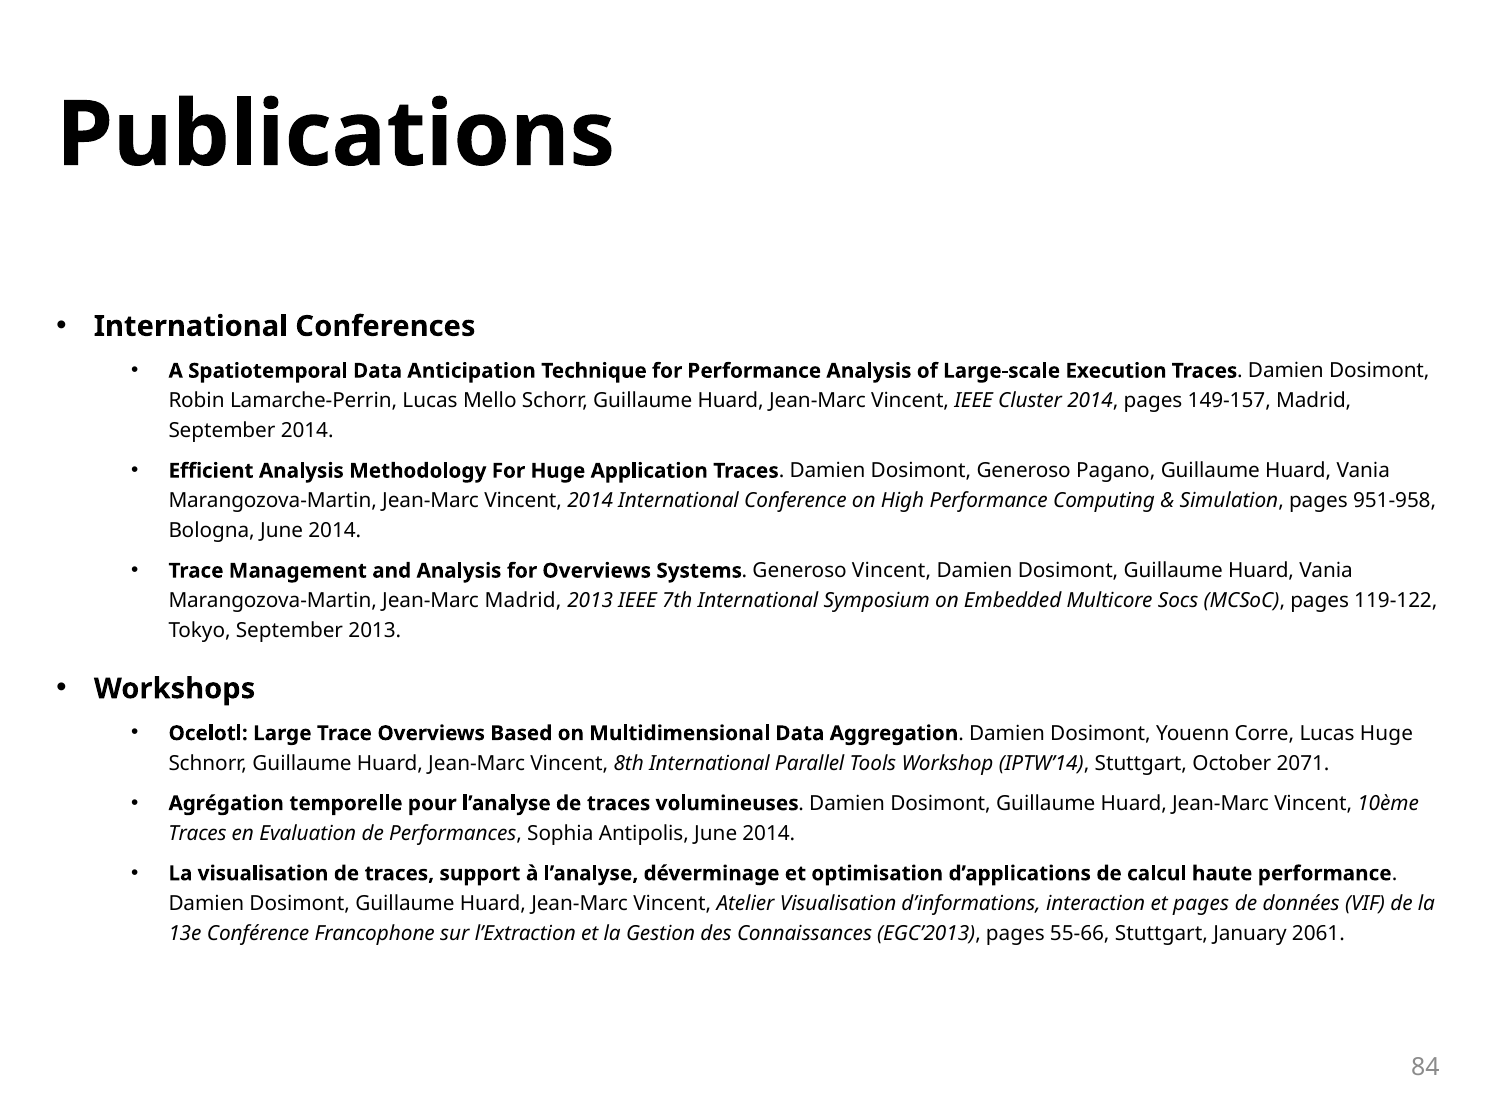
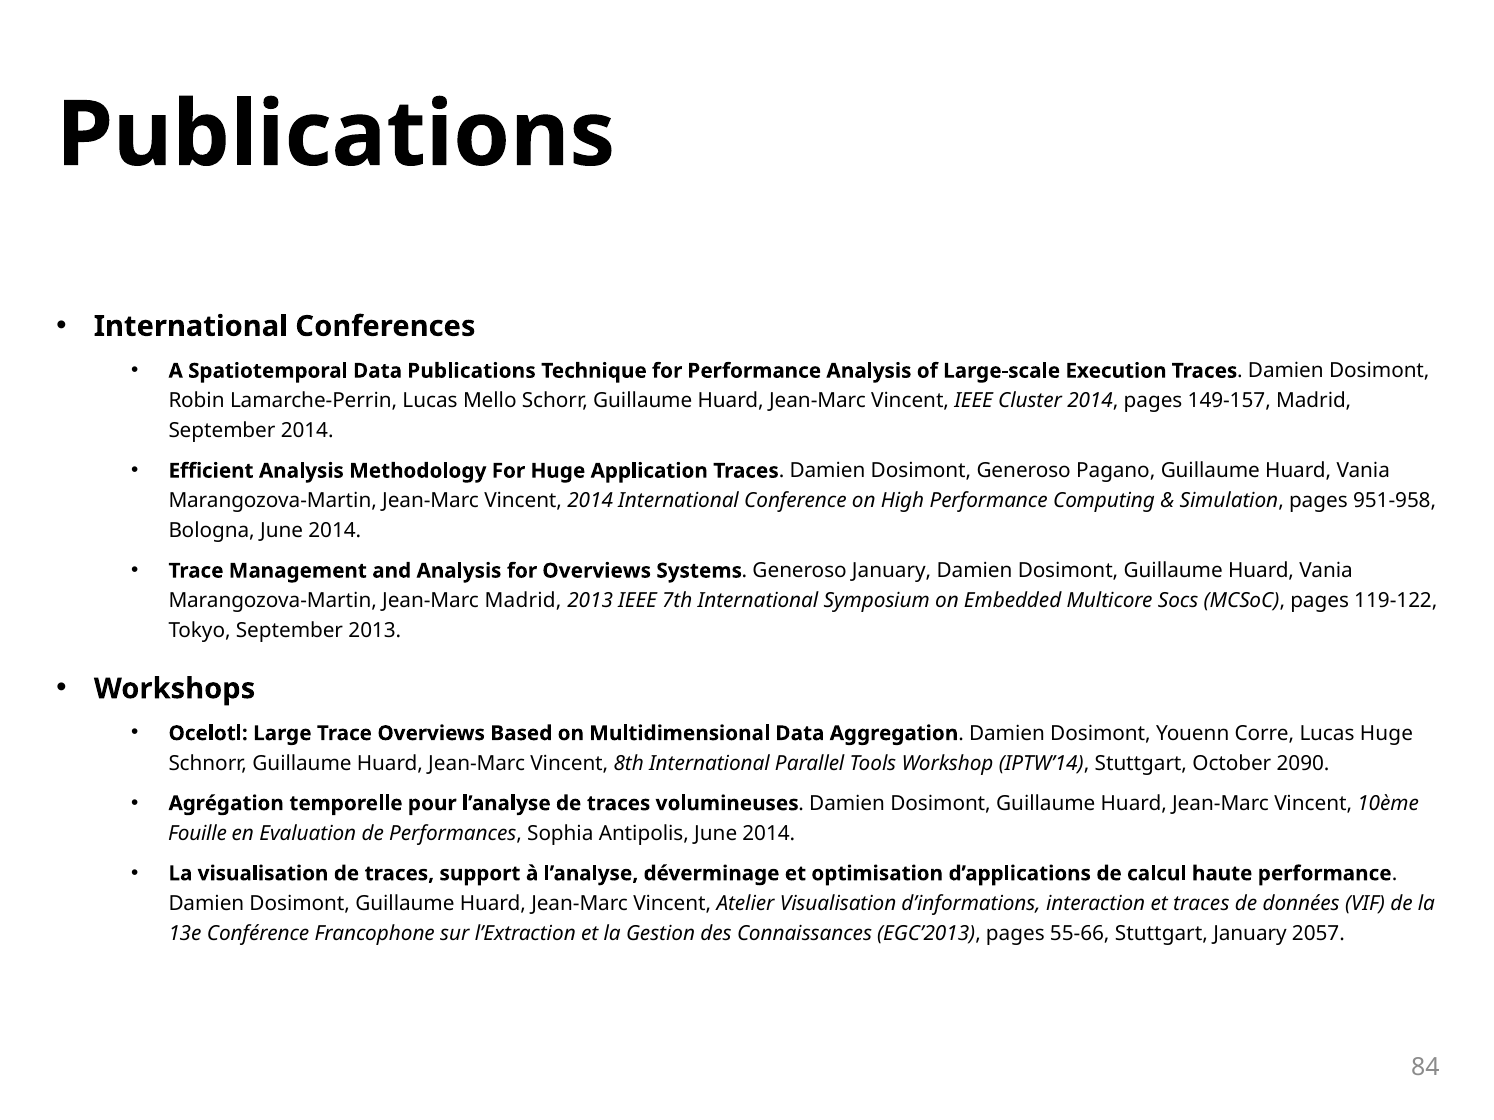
Data Anticipation: Anticipation -> Publications
Generoso Vincent: Vincent -> January
2071: 2071 -> 2090
Traces at (198, 834): Traces -> Fouille
et pages: pages -> traces
2061: 2061 -> 2057
